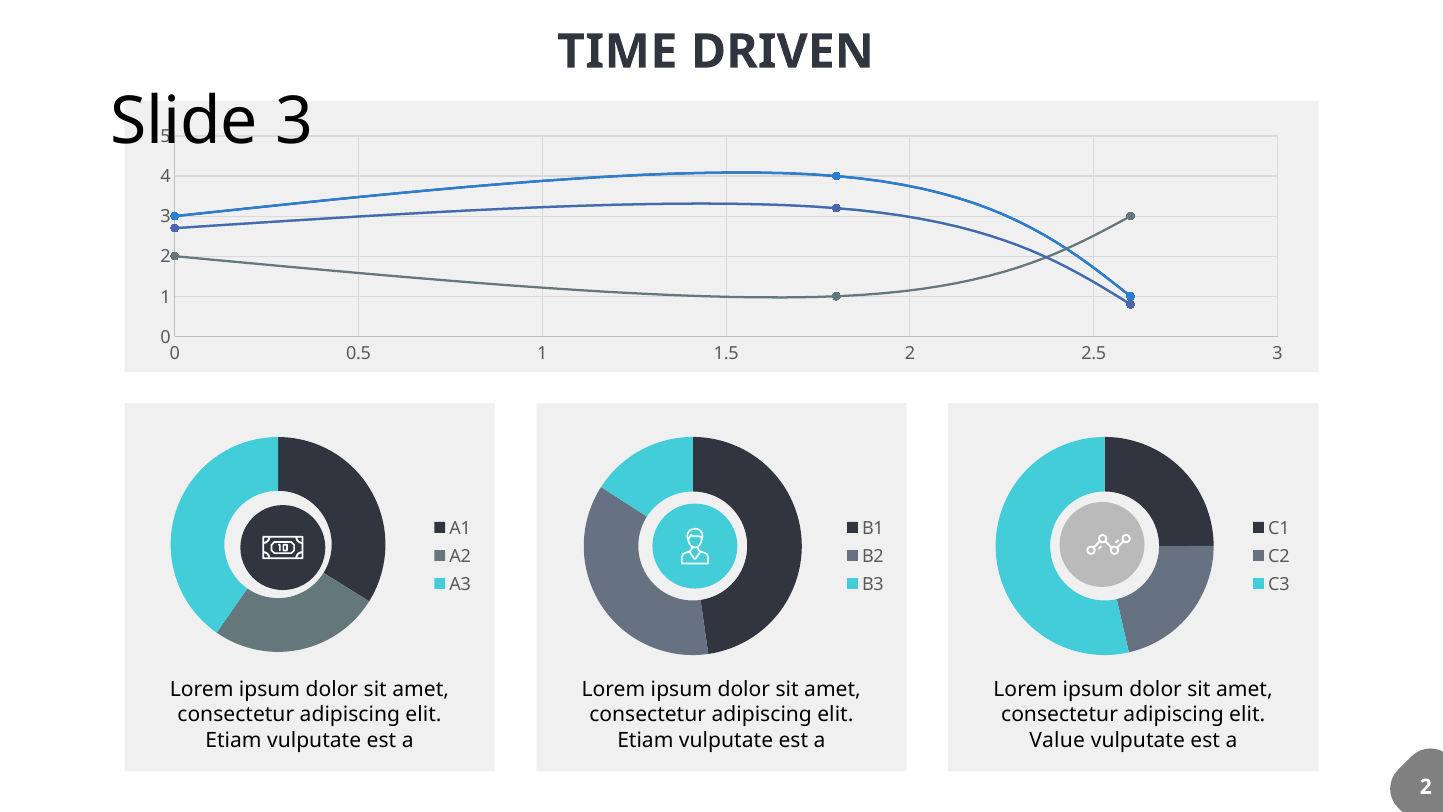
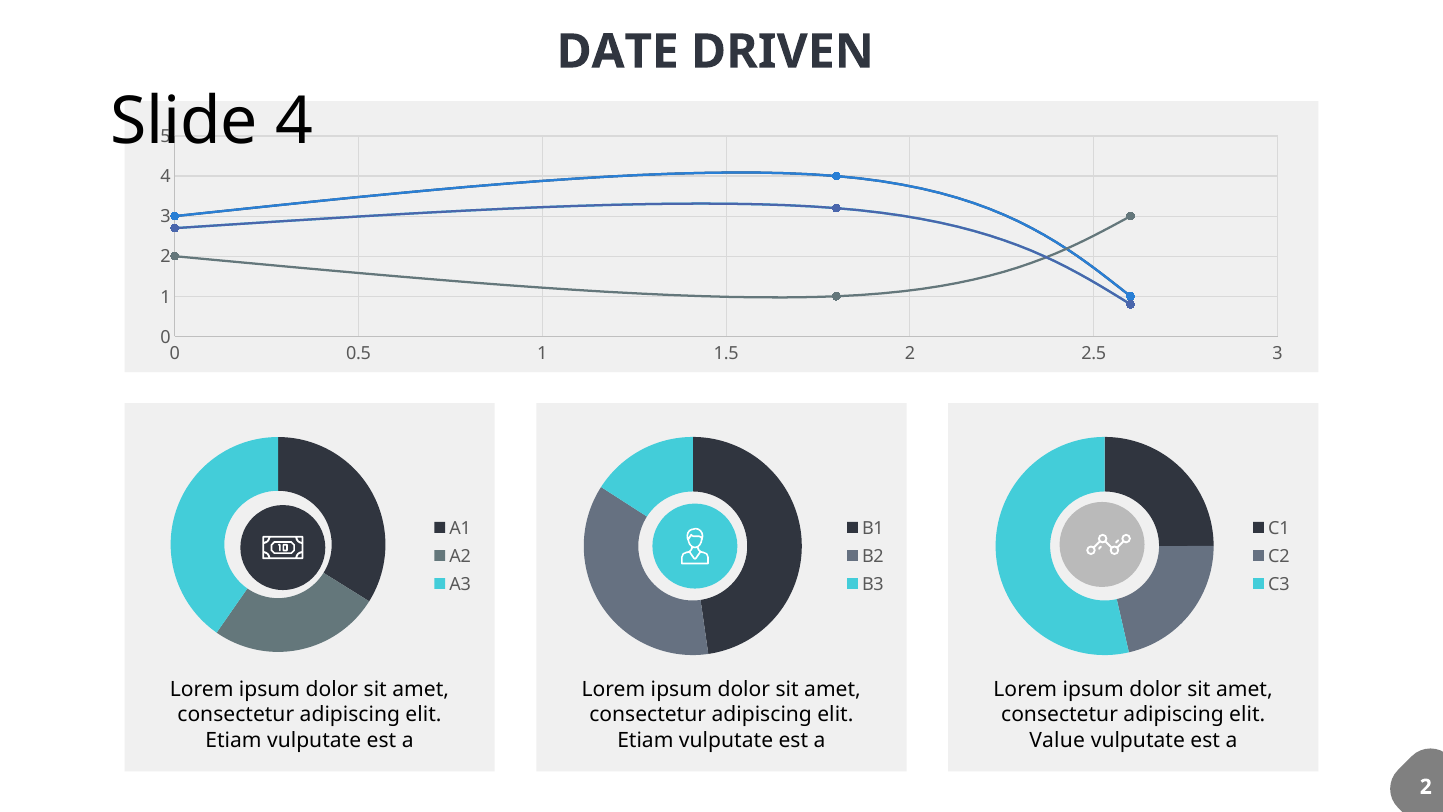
TIME: TIME -> DATE
3 at (294, 121): 3 -> 4
